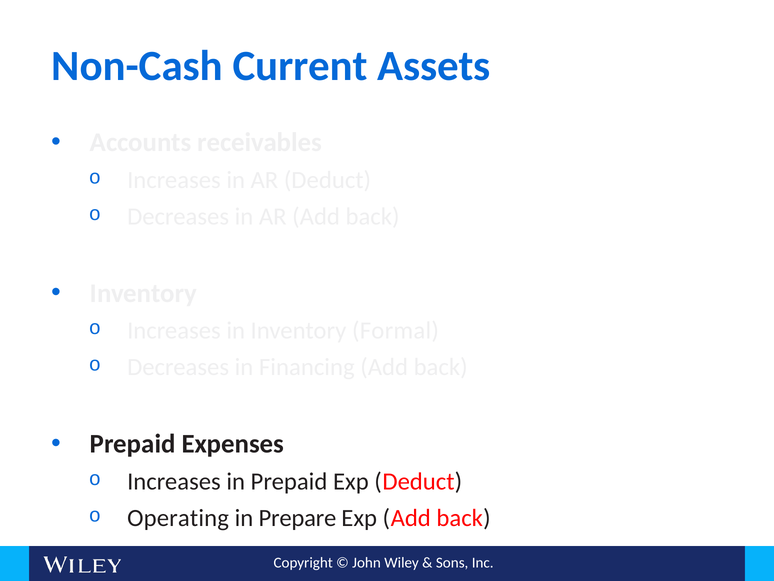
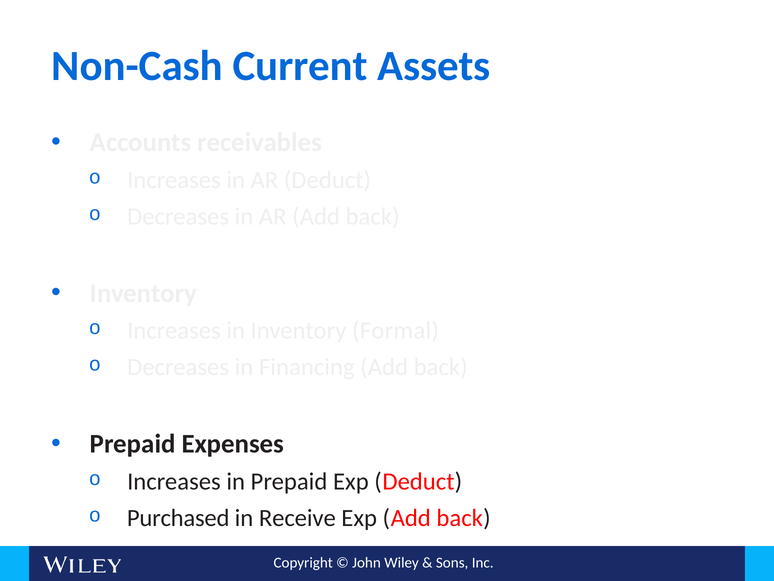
Operating: Operating -> Purchased
Prepare: Prepare -> Receive
